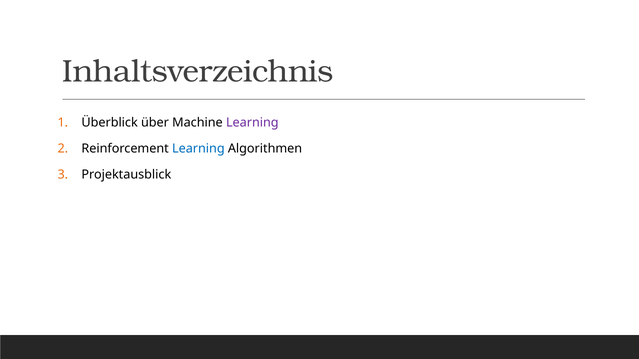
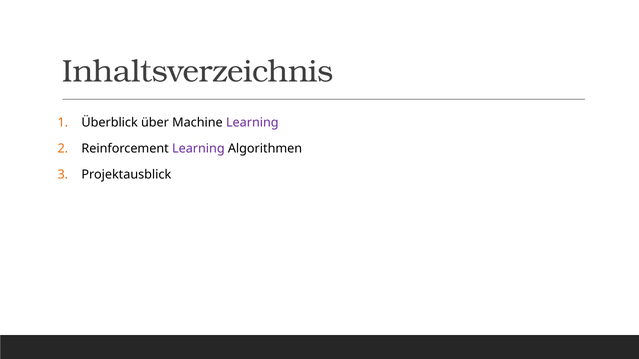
Learning at (198, 149) colour: blue -> purple
